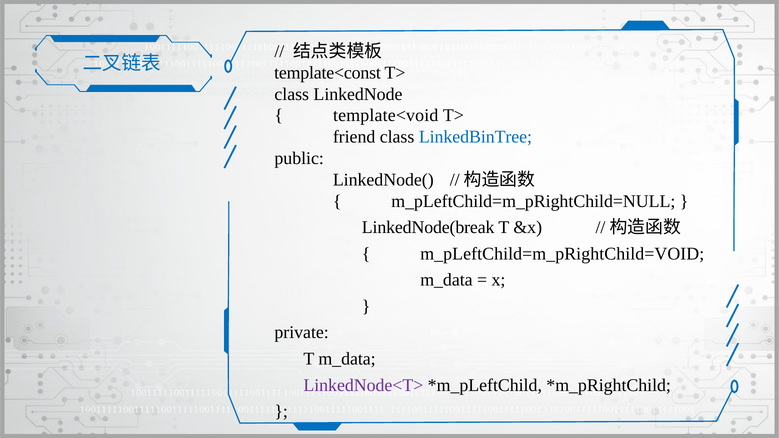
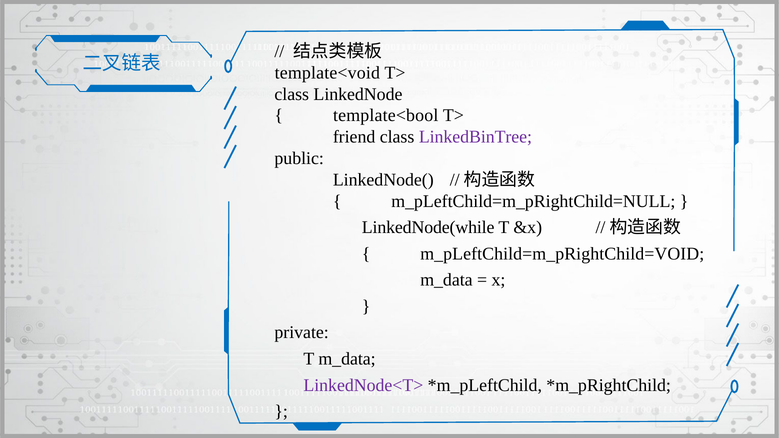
template<const: template<const -> template<void
template<void: template<void -> template<bool
LinkedBinTree colour: blue -> purple
LinkedNode(break: LinkedNode(break -> LinkedNode(while
